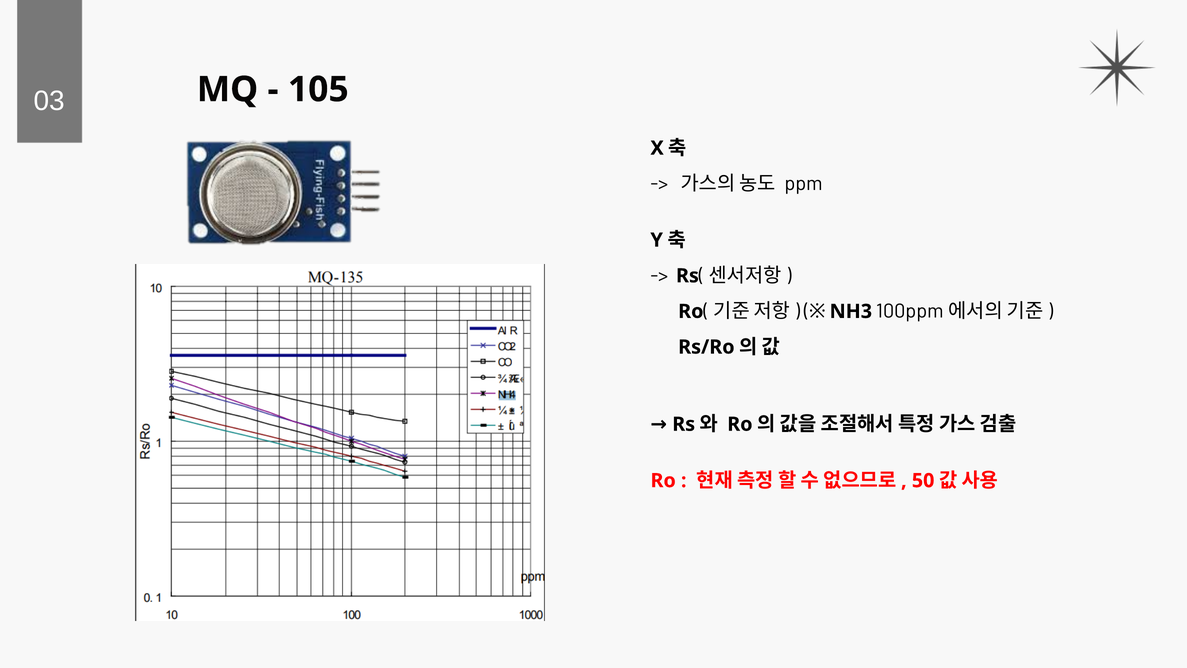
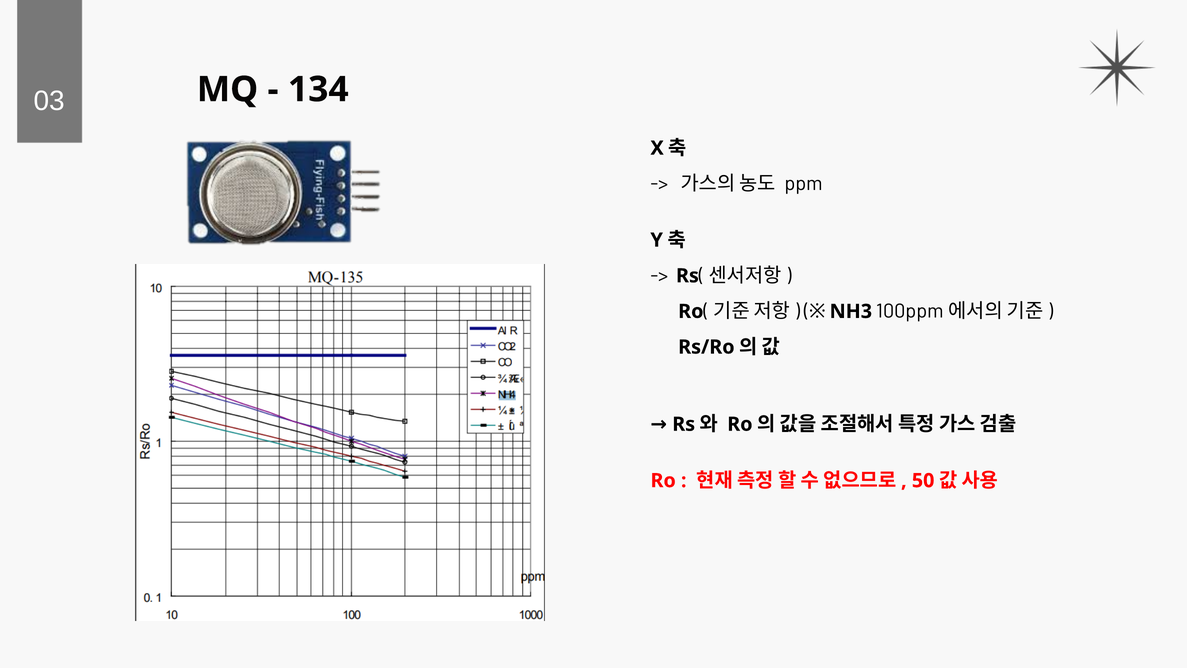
105: 105 -> 134
